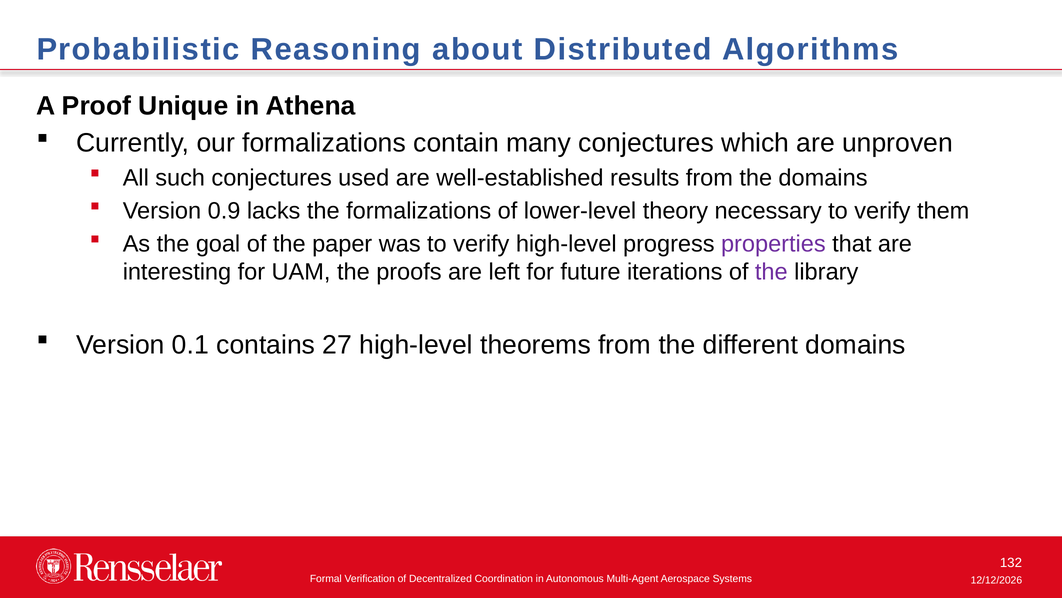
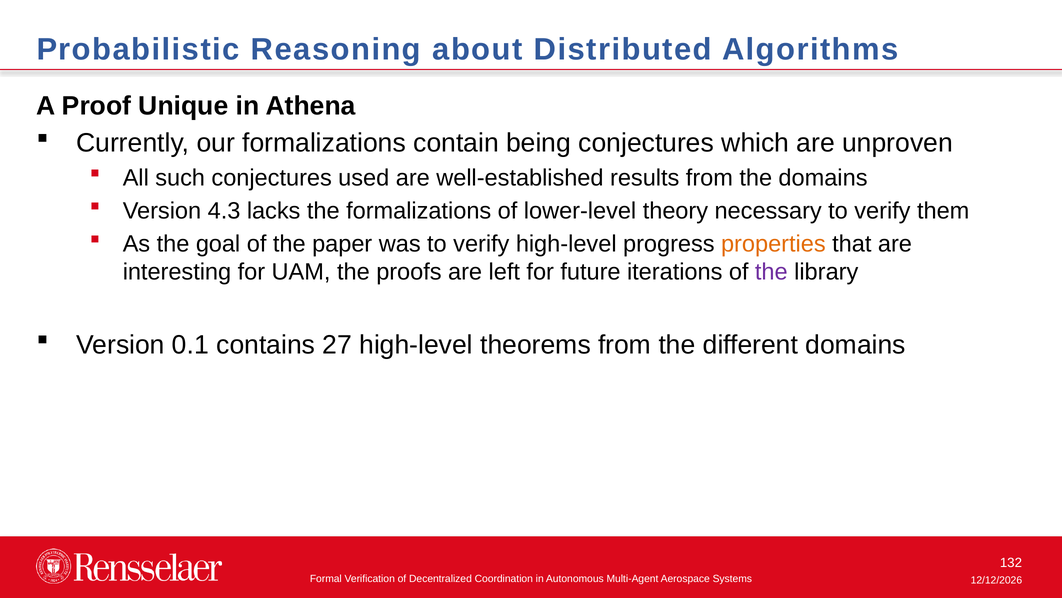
many: many -> being
0.9: 0.9 -> 4.3
properties colour: purple -> orange
